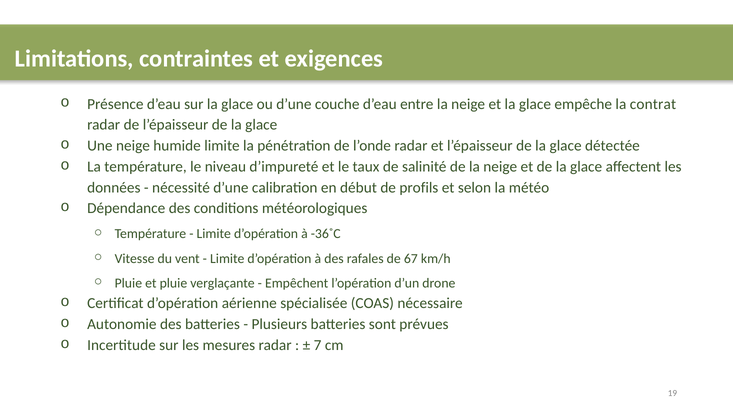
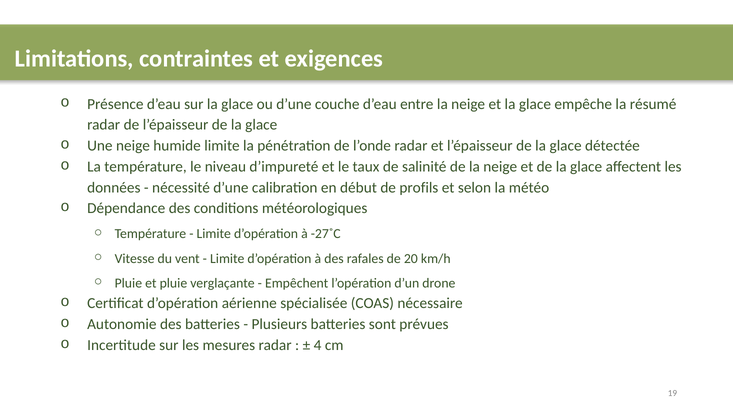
contrat: contrat -> résumé
-36˚C: -36˚C -> -27˚C
67: 67 -> 20
7: 7 -> 4
